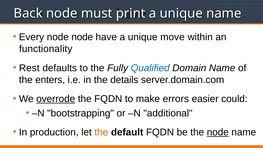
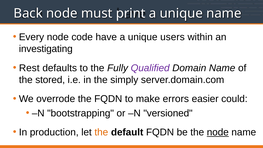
node node: node -> code
move: move -> users
functionality: functionality -> investigating
Qualified colour: blue -> purple
enters: enters -> stored
details: details -> simply
overrode underline: present -> none
additional: additional -> versioned
